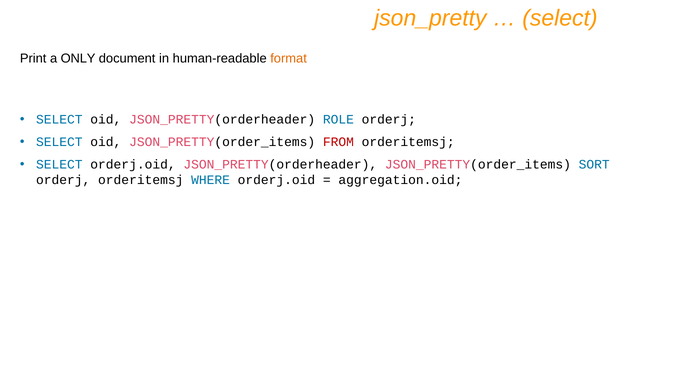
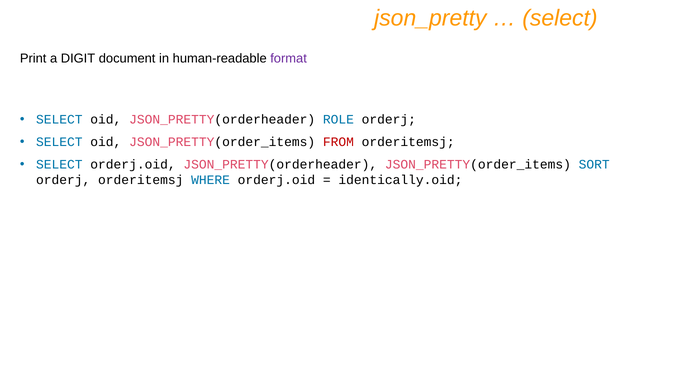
ONLY: ONLY -> DIGIT
format colour: orange -> purple
aggregation.oid: aggregation.oid -> identically.oid
